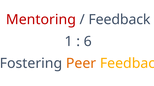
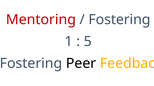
Feedback at (119, 20): Feedback -> Fostering
6: 6 -> 5
Peer colour: orange -> black
